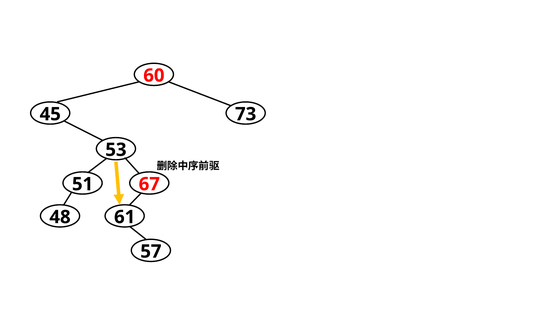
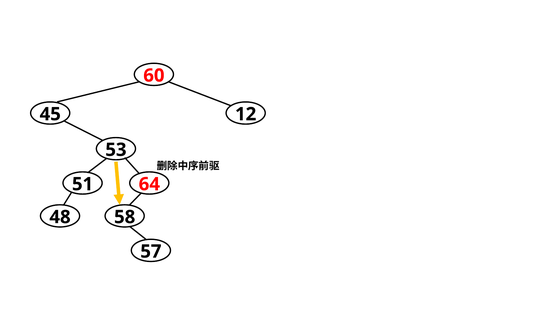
73: 73 -> 12
67: 67 -> 64
61: 61 -> 58
